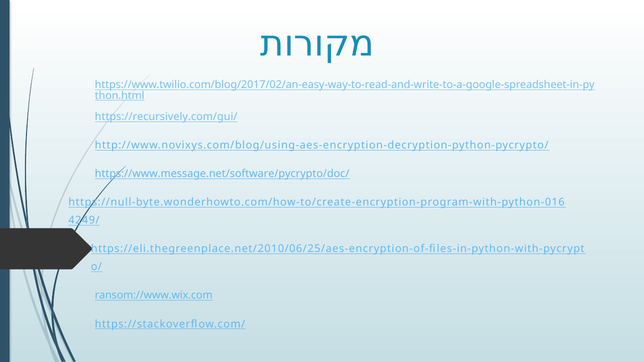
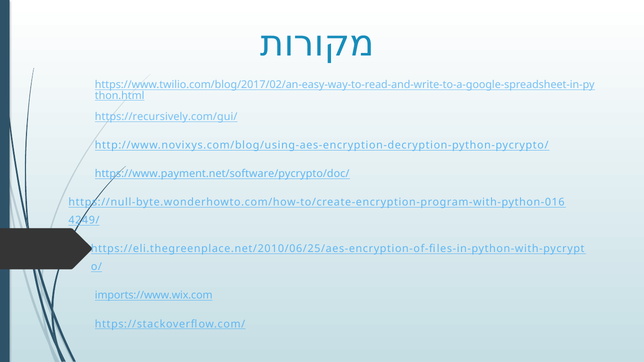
https://www.message.net/software/pycrypto/doc/: https://www.message.net/software/pycrypto/doc/ -> https://www.payment.net/software/pycrypto/doc/
ransom://www.wix.com: ransom://www.wix.com -> imports://www.wix.com
